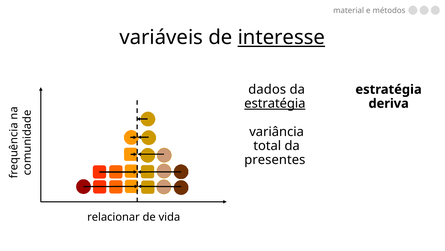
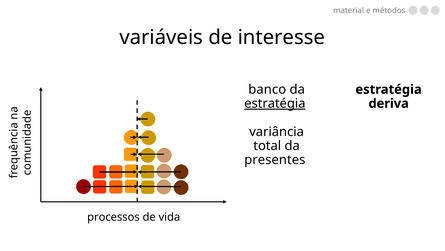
interesse underline: present -> none
dados: dados -> banco
relacionar: relacionar -> processos
